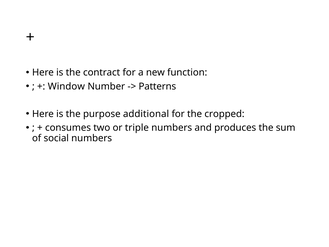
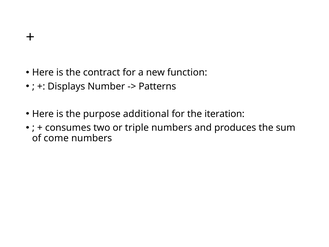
Window: Window -> Displays
cropped: cropped -> iteration
social: social -> come
